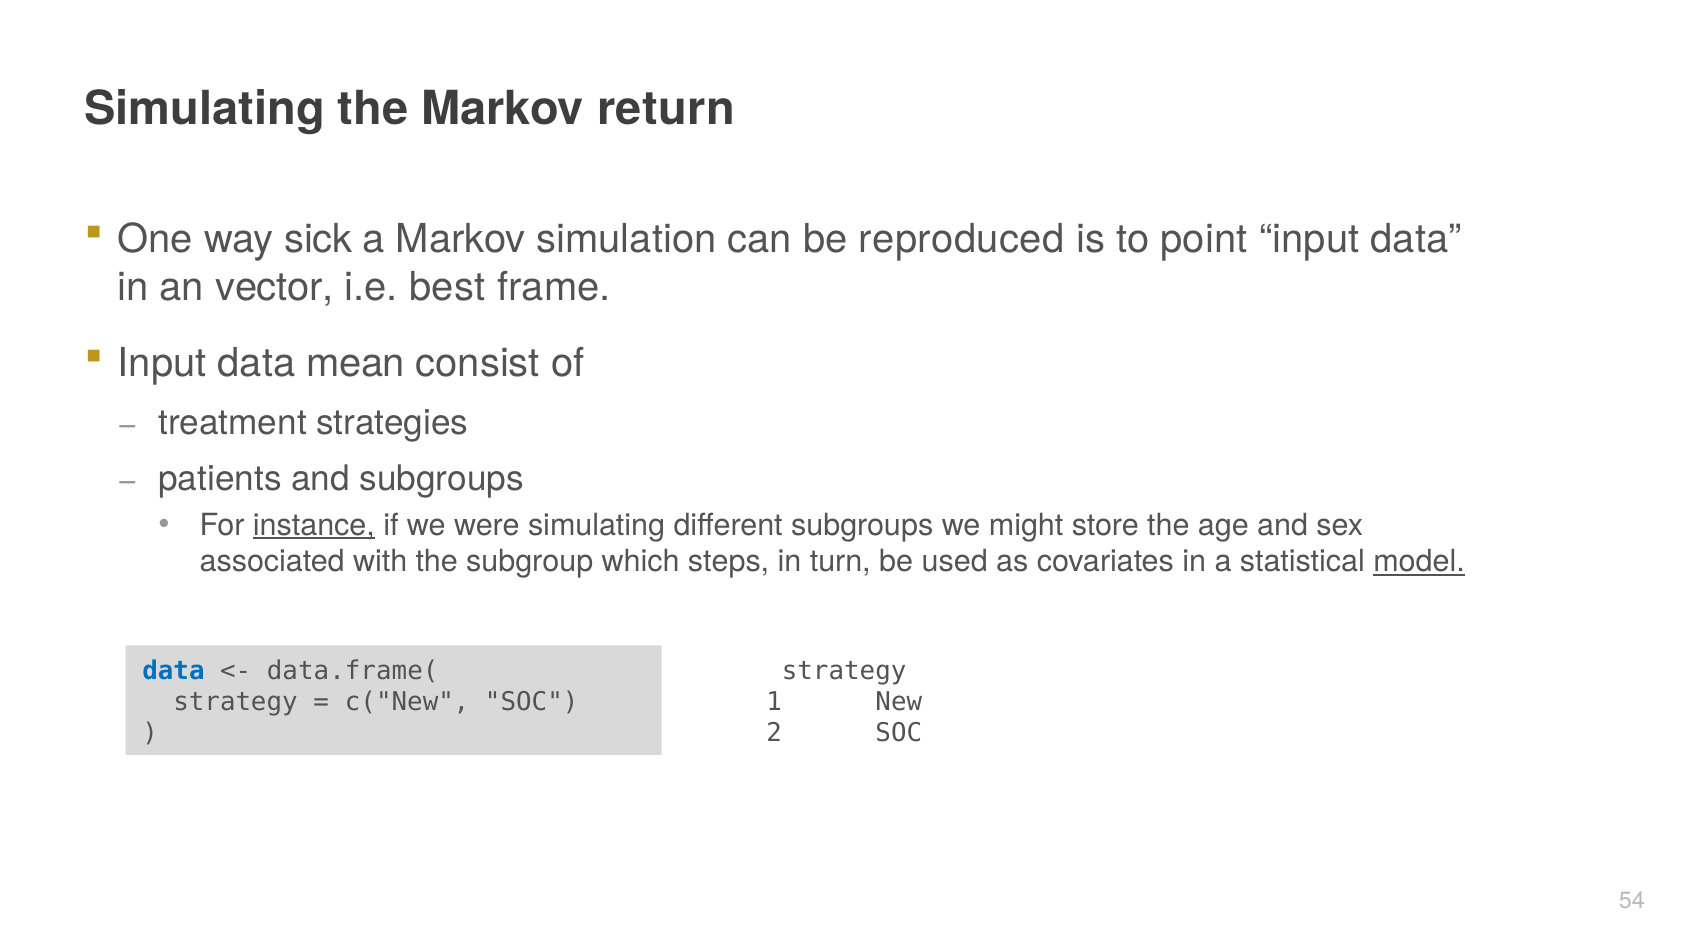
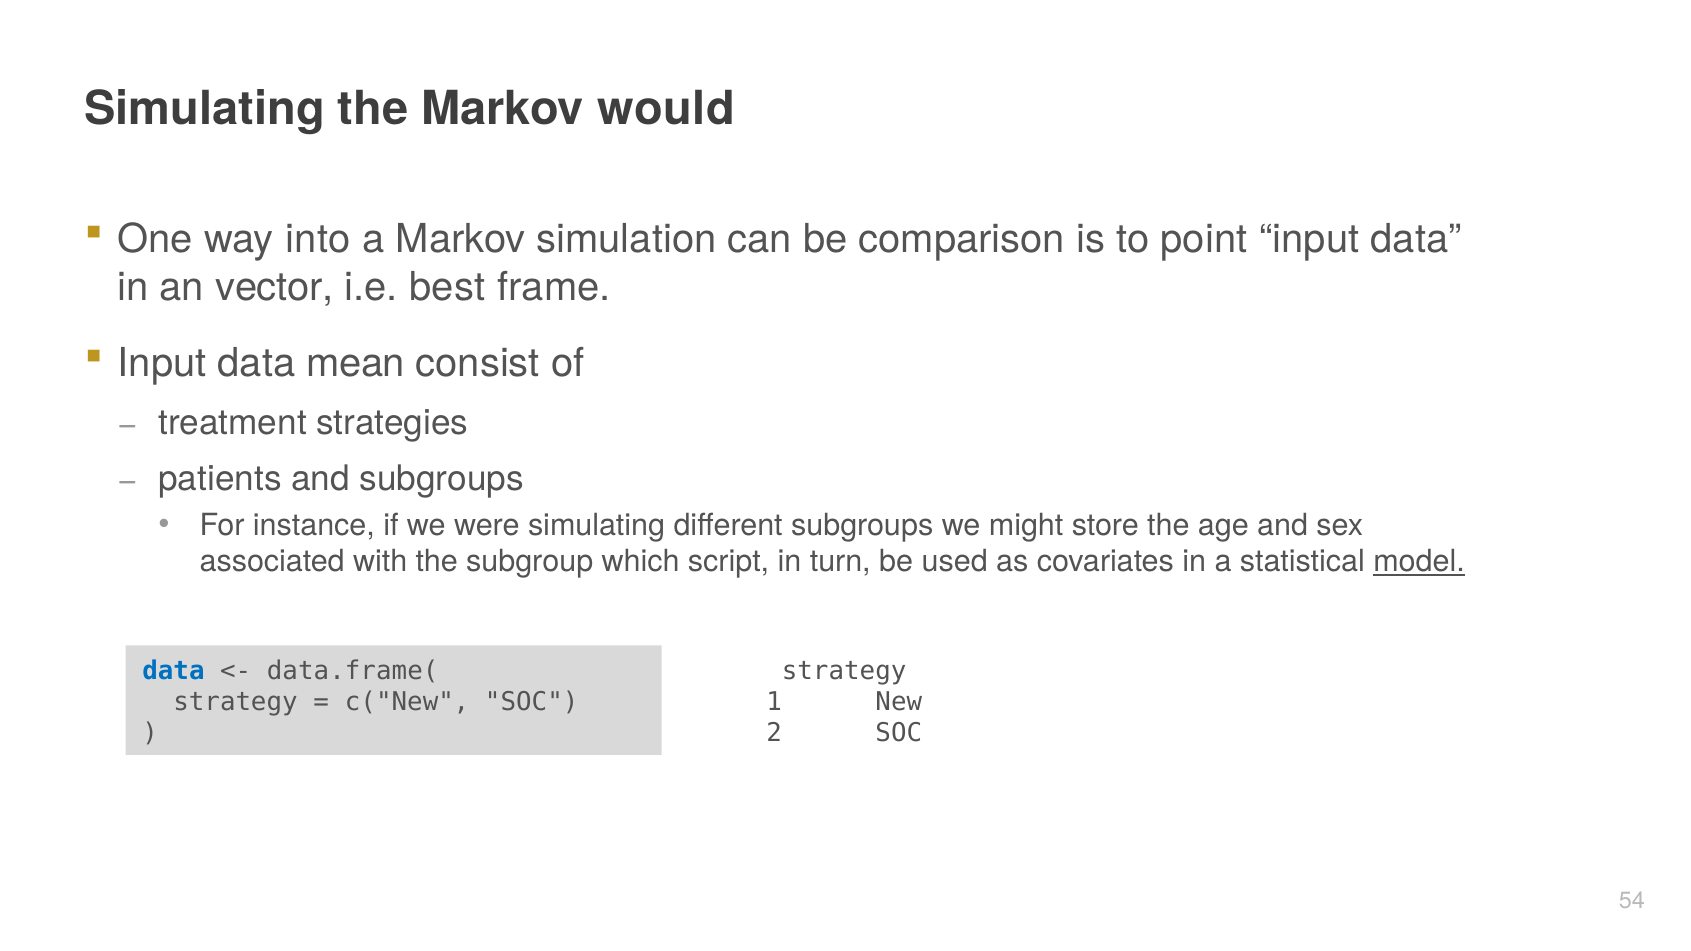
return: return -> would
sick: sick -> into
reproduced: reproduced -> comparison
instance underline: present -> none
steps: steps -> script
